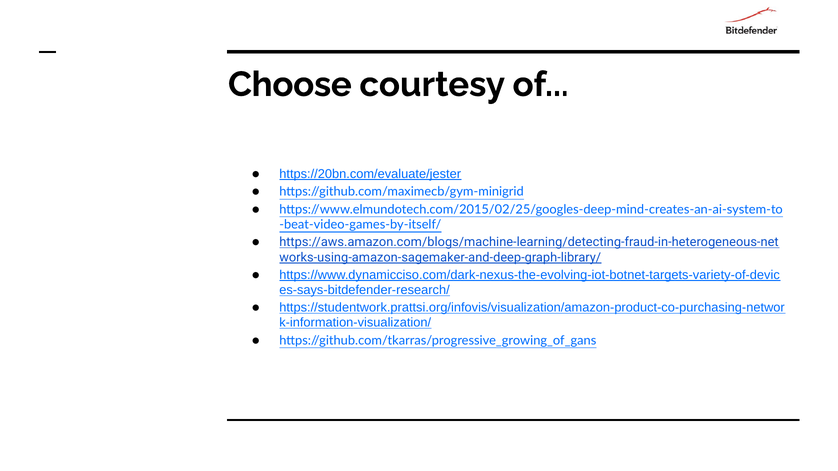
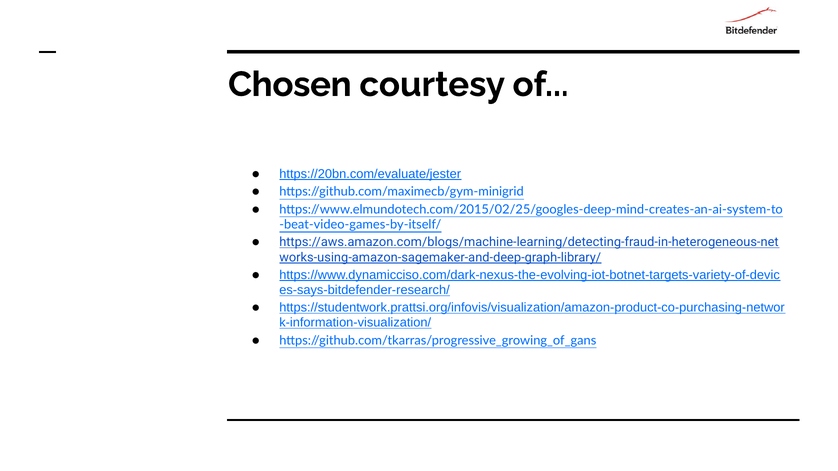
Choose: Choose -> Chosen
